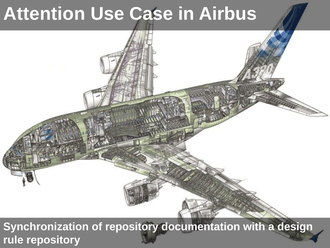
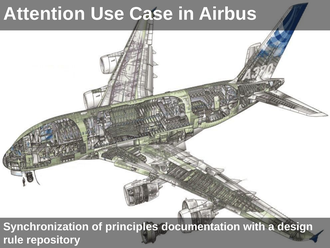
of repository: repository -> principles
